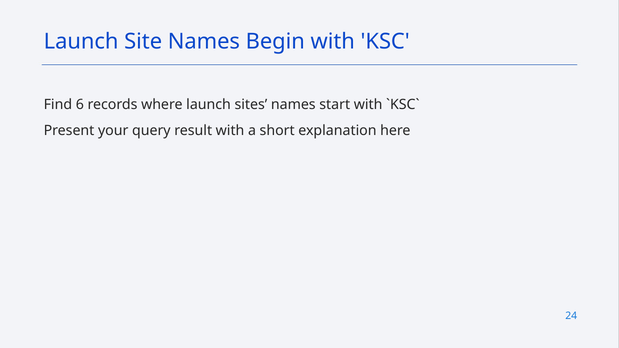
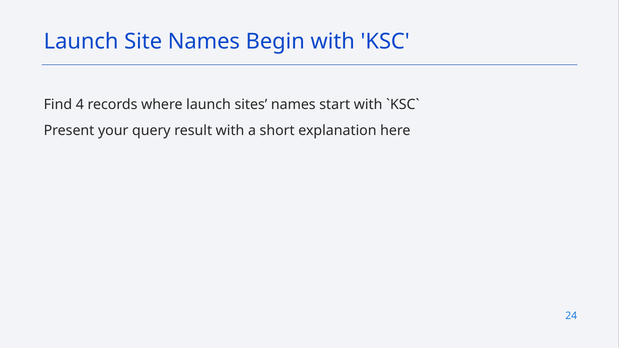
6: 6 -> 4
